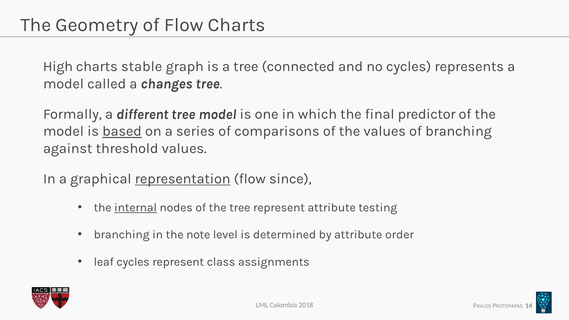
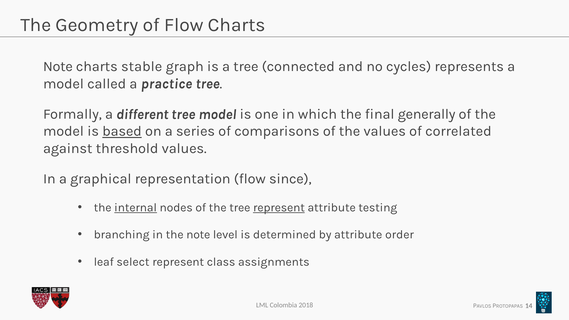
High at (58, 67): High -> Note
changes: changes -> practice
predictor: predictor -> generally
of branching: branching -> correlated
representation underline: present -> none
represent at (279, 207) underline: none -> present
leaf cycles: cycles -> select
